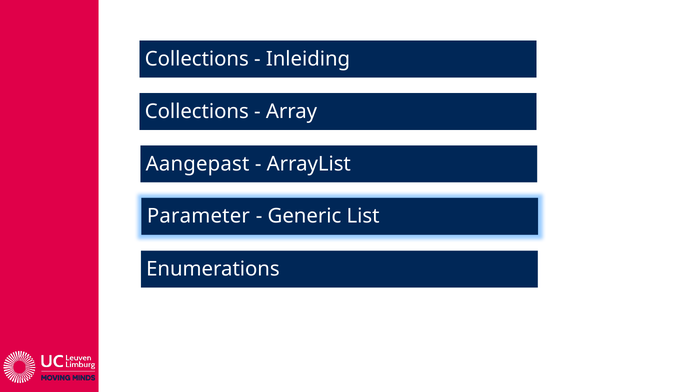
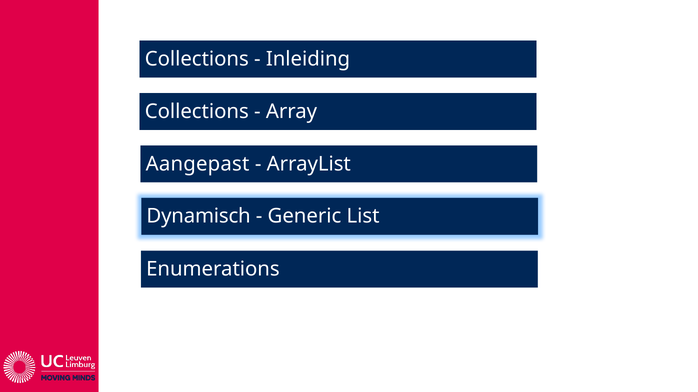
Parameter: Parameter -> Dynamisch
